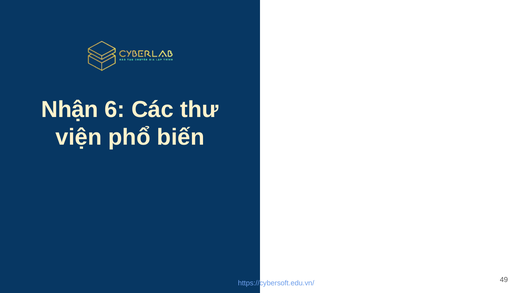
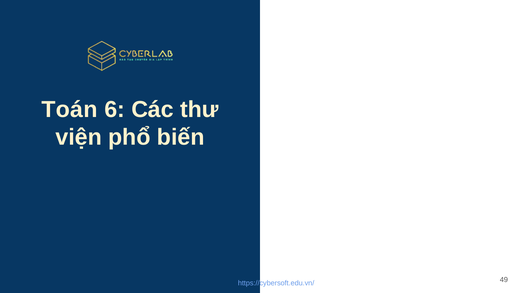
Nhận: Nhận -> Toán
